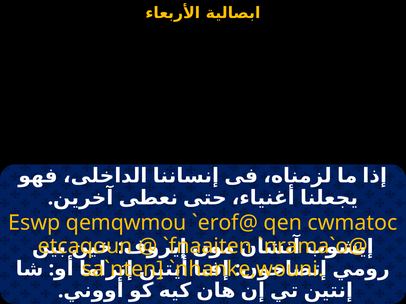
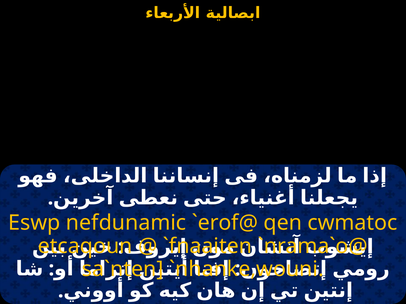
qemqwmou: qemqwmou -> nefdunamic
